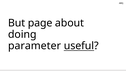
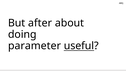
page: page -> after
